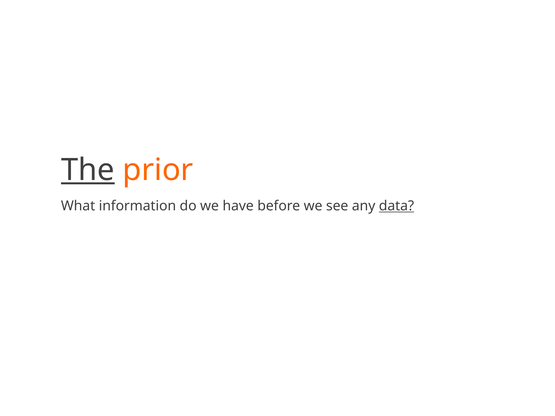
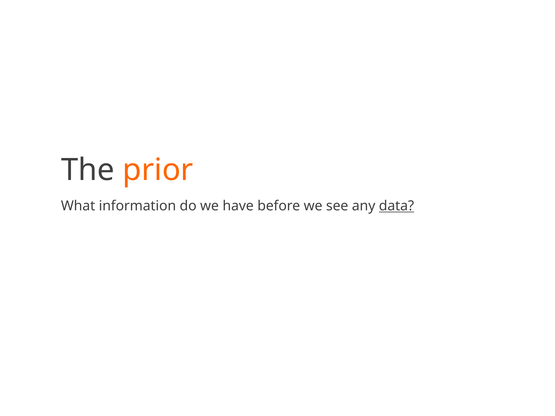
The underline: present -> none
